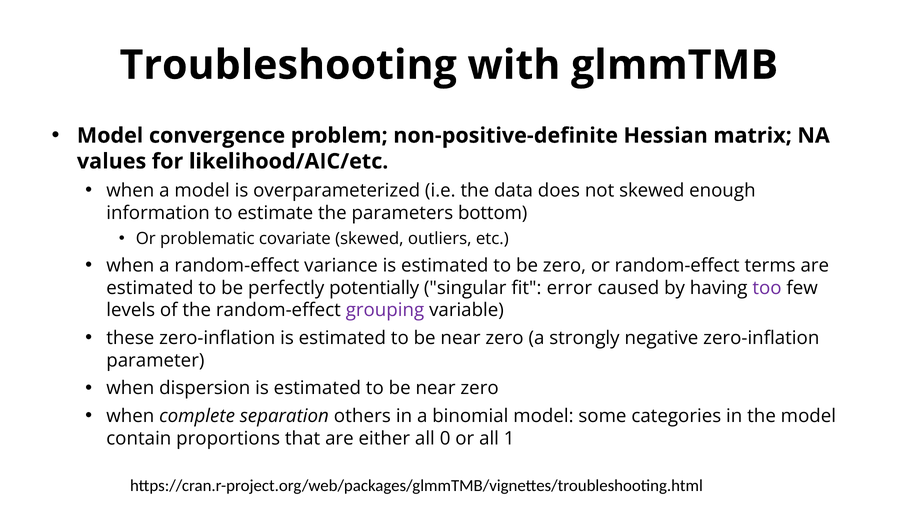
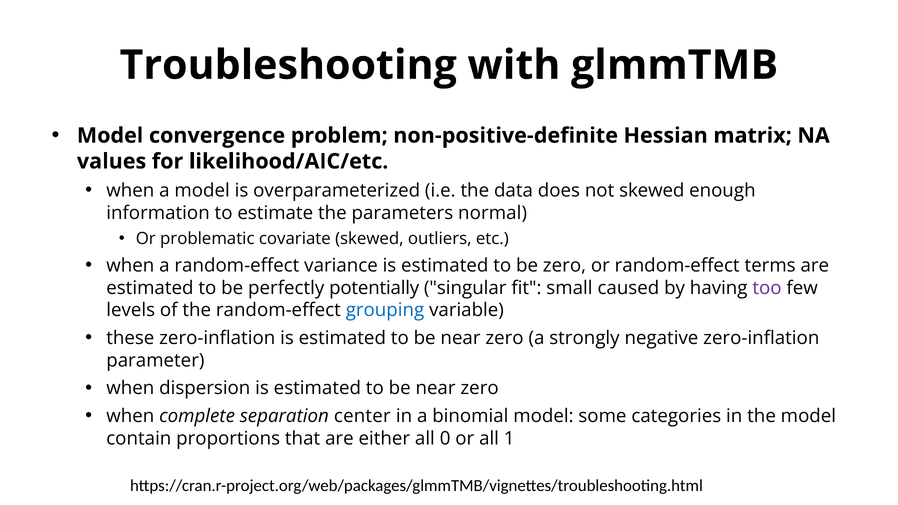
bottom: bottom -> normal
error: error -> small
grouping colour: purple -> blue
others: others -> center
